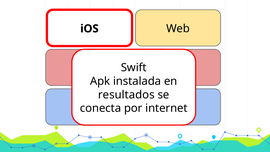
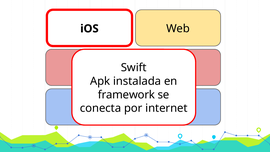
resultados: resultados -> framework
